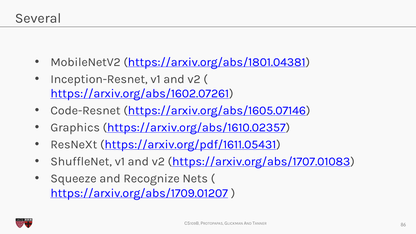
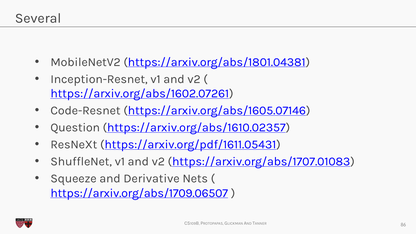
Graphics: Graphics -> Question
Recognize: Recognize -> Derivative
https://arxiv.org/abs/1709.01207: https://arxiv.org/abs/1709.01207 -> https://arxiv.org/abs/1709.06507
